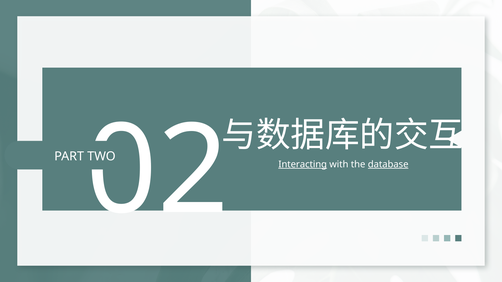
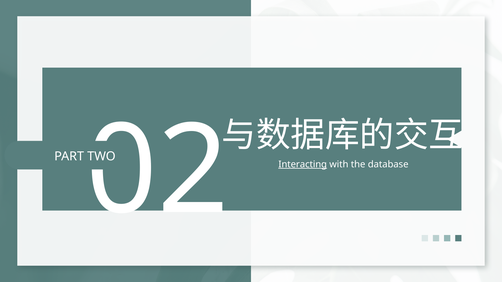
database underline: present -> none
